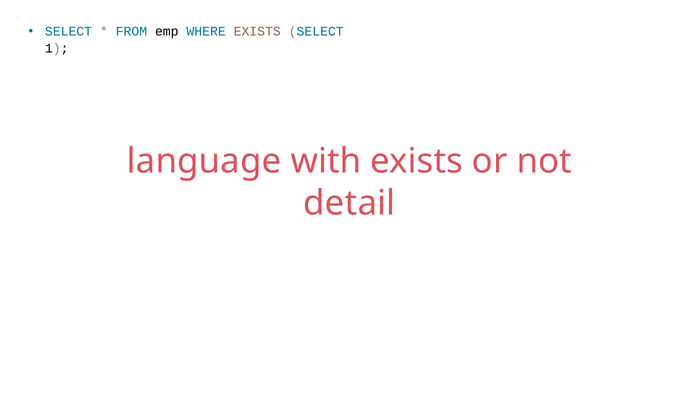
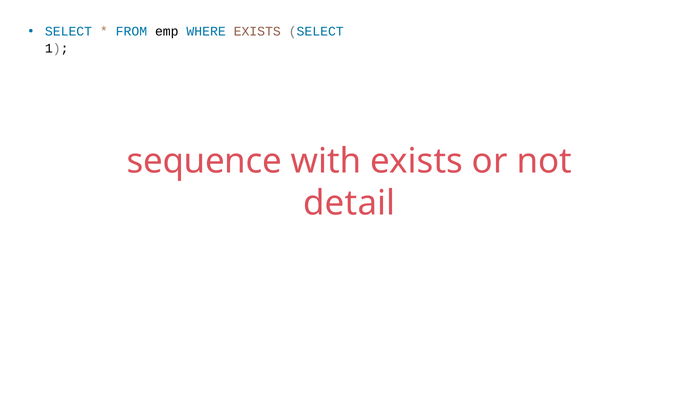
language: language -> sequence
